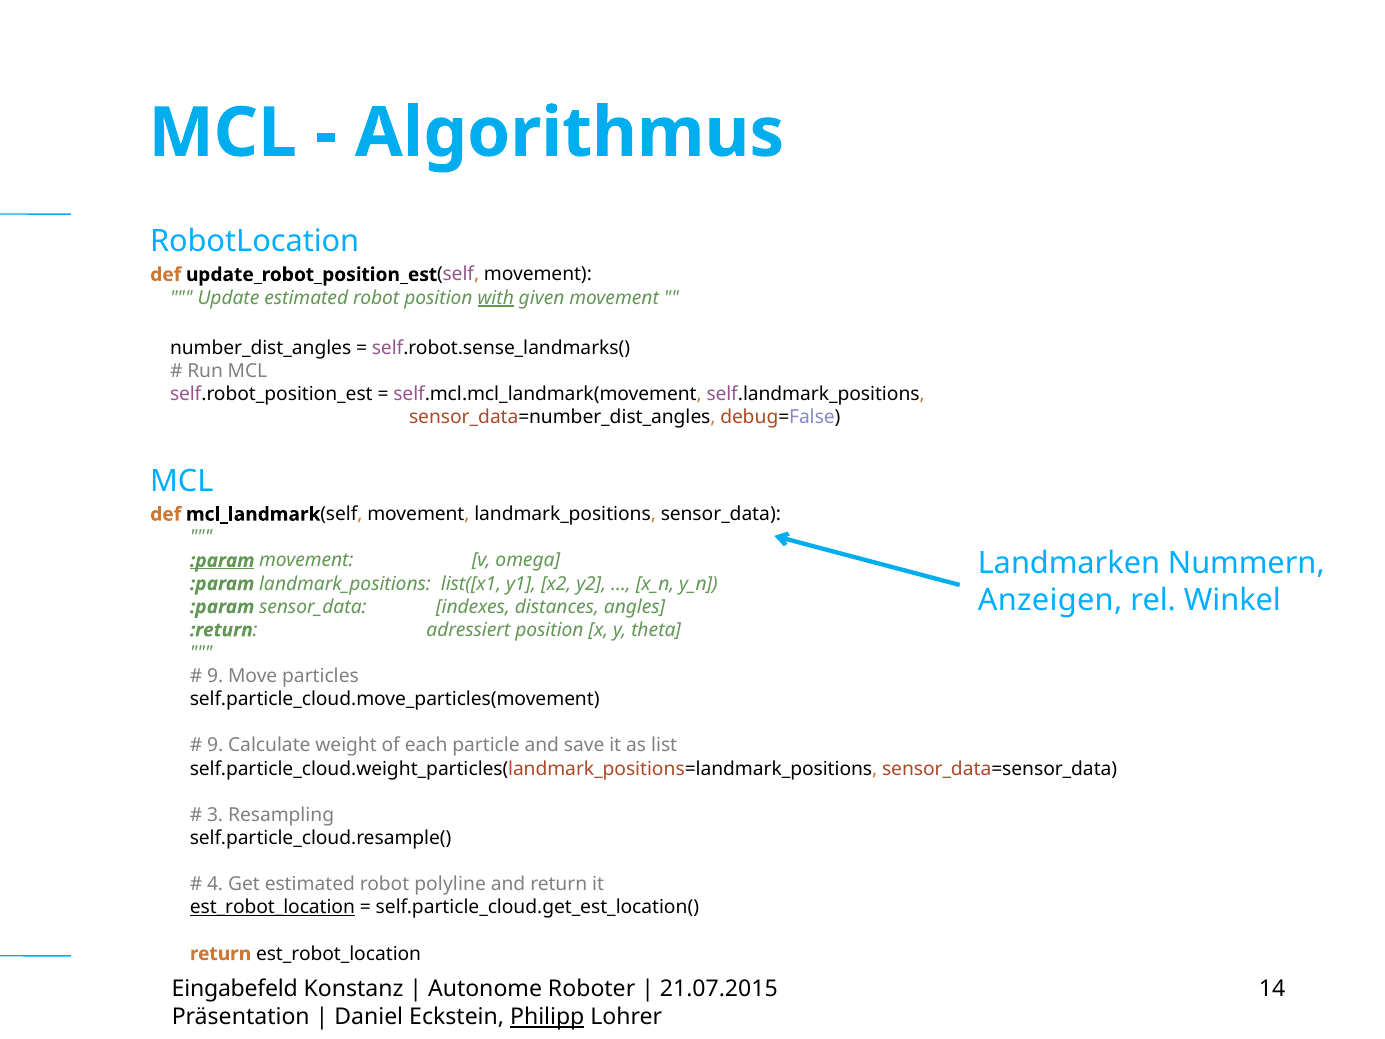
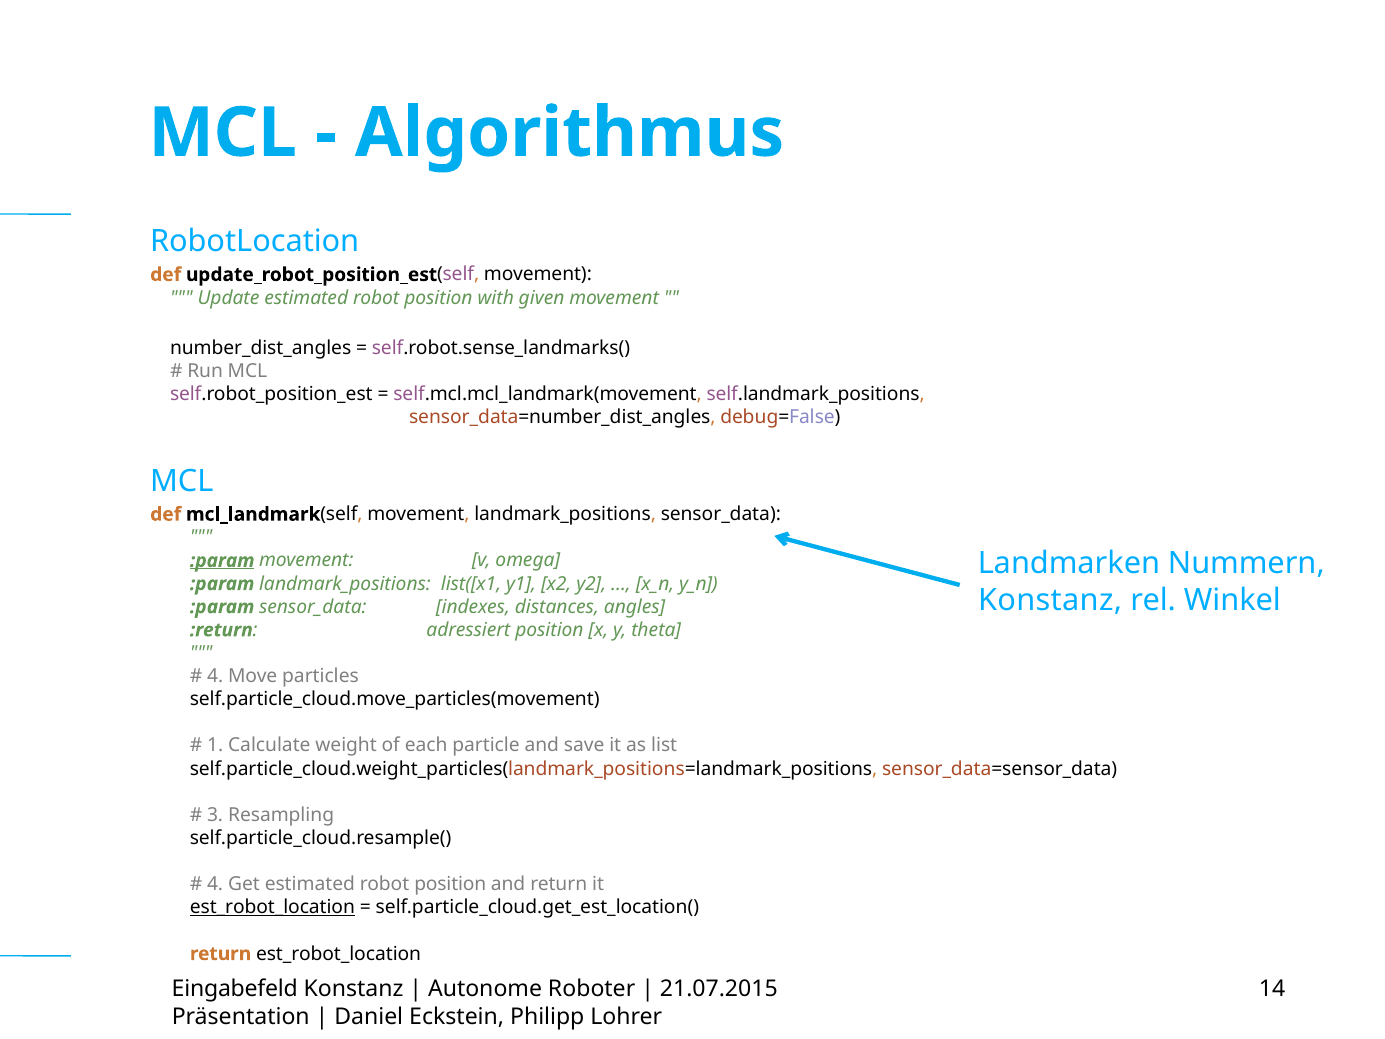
with underline: present -> none
Anzeigen at (1050, 600): Anzeigen -> Konstanz
9 at (215, 676): 9 -> 4
9 at (215, 745): 9 -> 1
Get estimated robot polyline: polyline -> position
Philipp underline: present -> none
